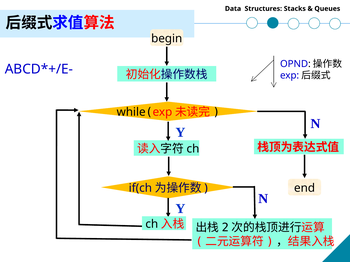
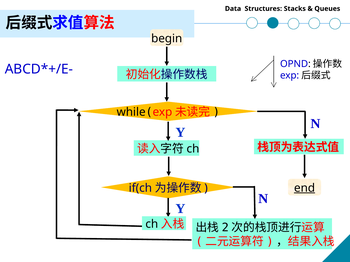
end underline: none -> present
